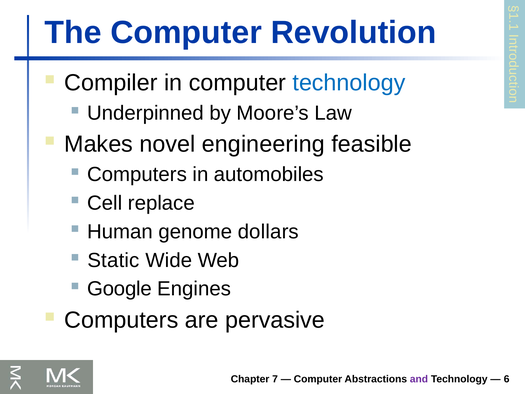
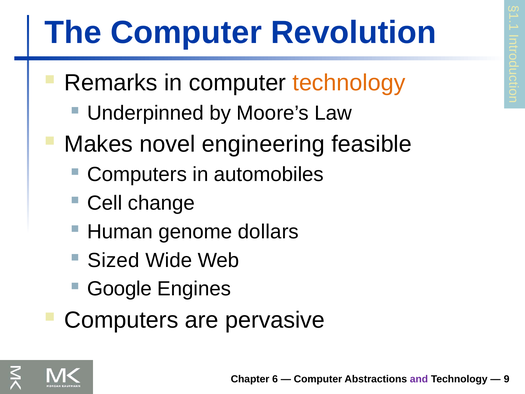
Compiler: Compiler -> Remarks
technology at (349, 83) colour: blue -> orange
replace: replace -> change
Static: Static -> Sized
7: 7 -> 6
6: 6 -> 9
